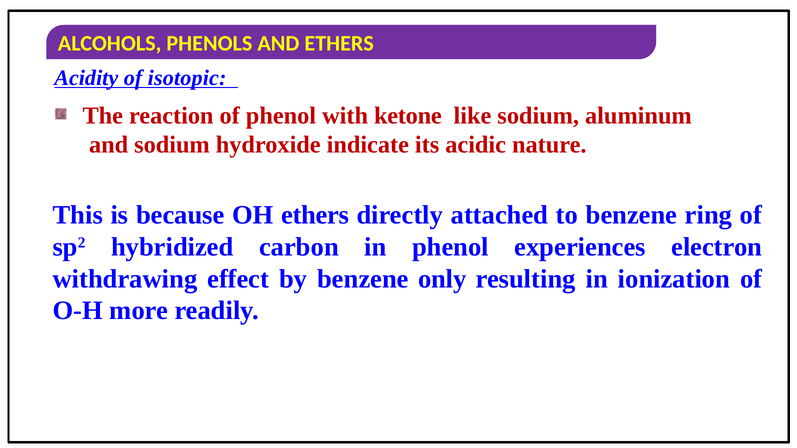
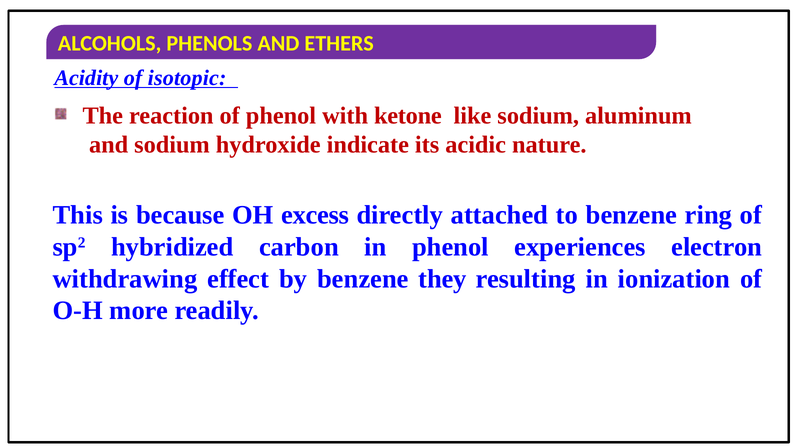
OH ethers: ethers -> excess
only: only -> they
